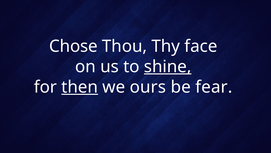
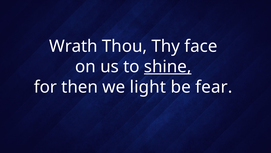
Chose: Chose -> Wrath
then underline: present -> none
ours: ours -> light
